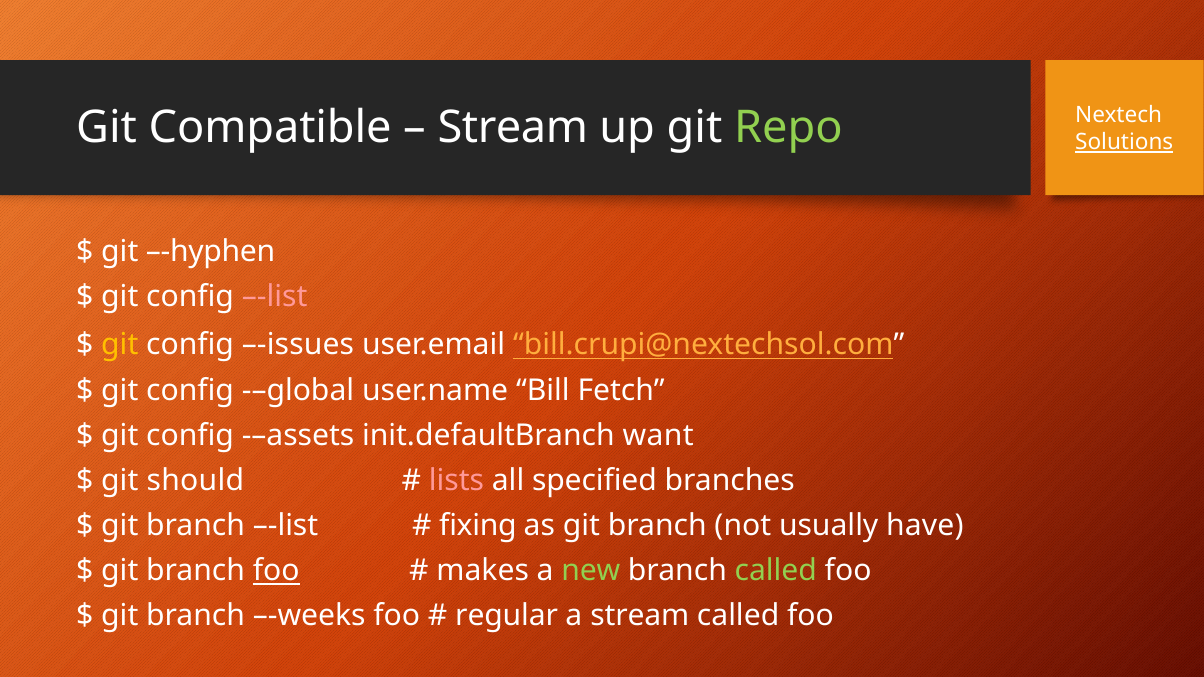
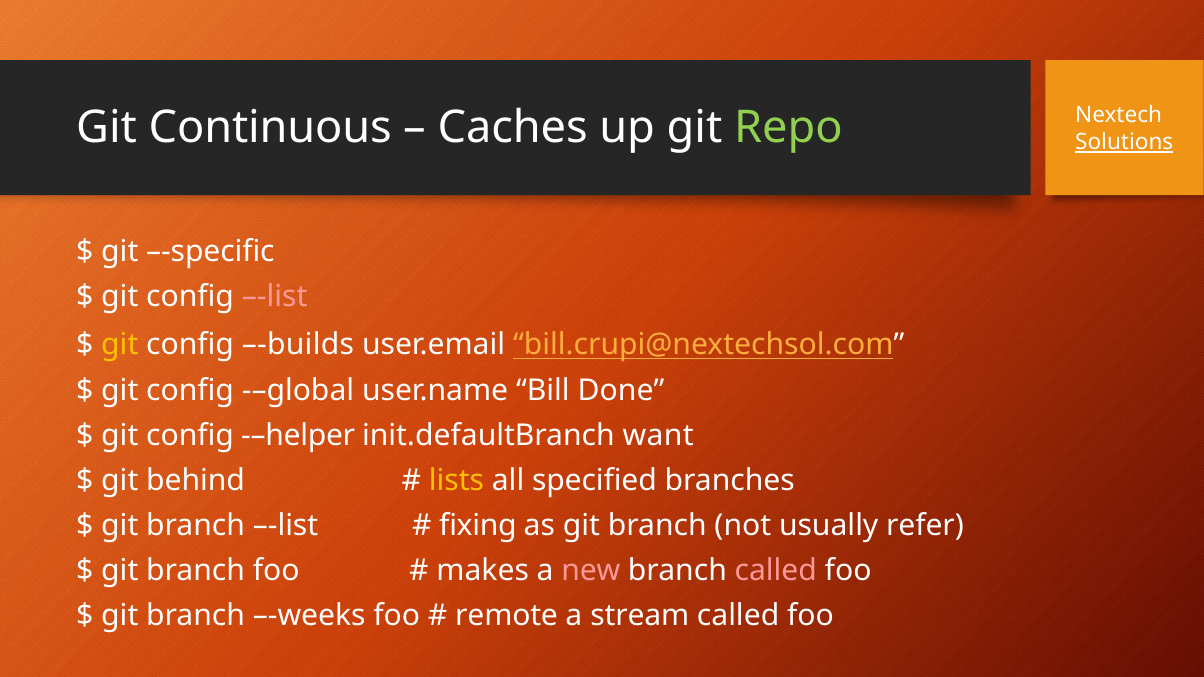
Compatible: Compatible -> Continuous
Stream at (513, 127): Stream -> Caches
–-hyphen: –-hyphen -> –-specific
–-issues: –-issues -> –-builds
Fetch: Fetch -> Done
-–assets: -–assets -> -–helper
should: should -> behind
lists colour: pink -> yellow
have: have -> refer
foo at (276, 571) underline: present -> none
new colour: light green -> pink
called at (776, 571) colour: light green -> pink
regular: regular -> remote
